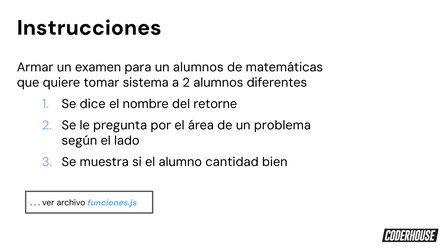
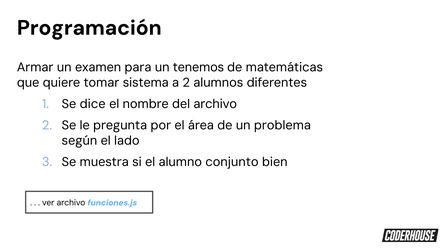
Instrucciones: Instrucciones -> Programación
un alumnos: alumnos -> tenemos
del retorne: retorne -> archivo
cantidad: cantidad -> conjunto
